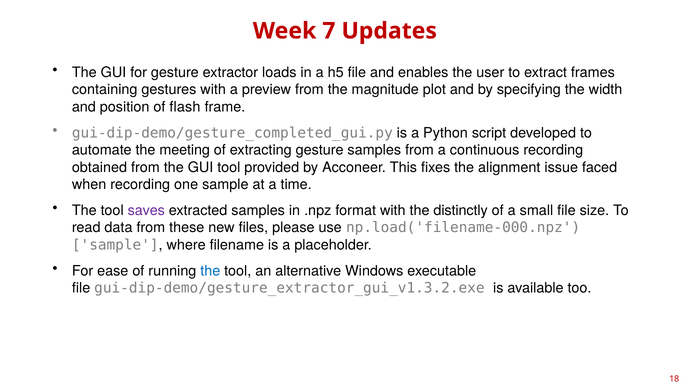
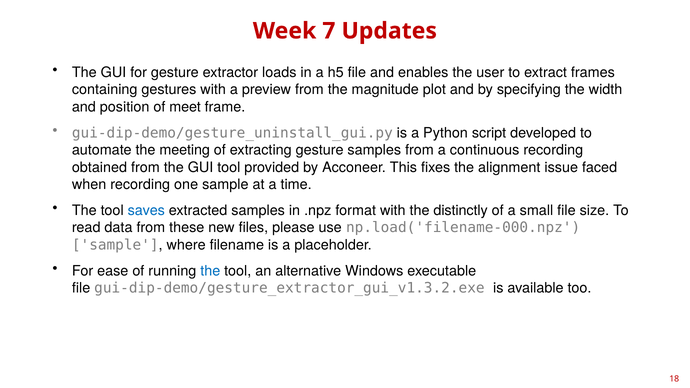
flash: flash -> meet
gui-dip-demo/gesture_completed_gui.py: gui-dip-demo/gesture_completed_gui.py -> gui-dip-demo/gesture_uninstall_gui.py
saves colour: purple -> blue
